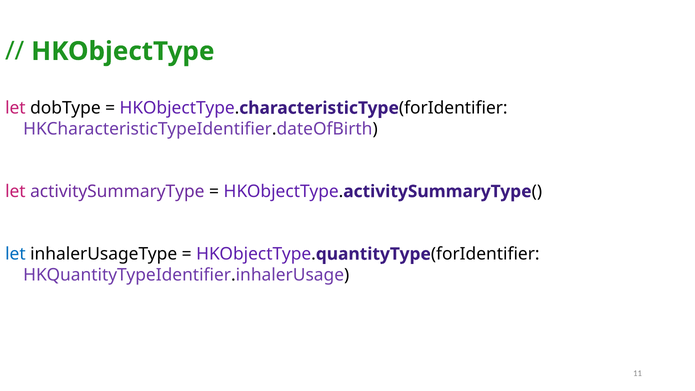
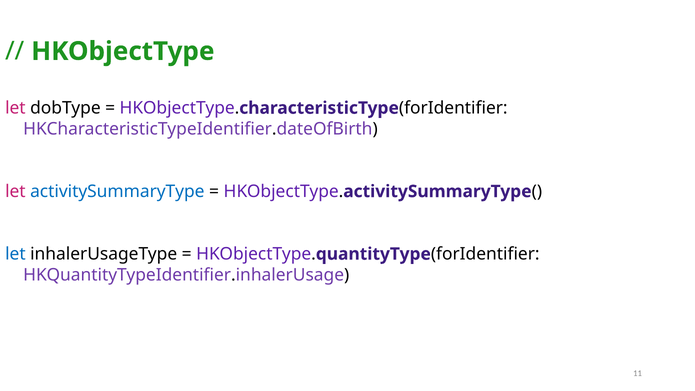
activitySummaryType at (117, 191) colour: purple -> blue
